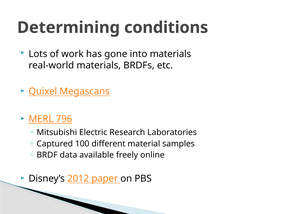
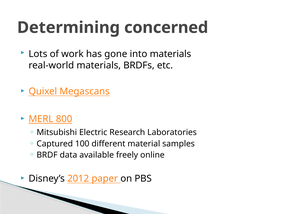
conditions: conditions -> concerned
796: 796 -> 800
